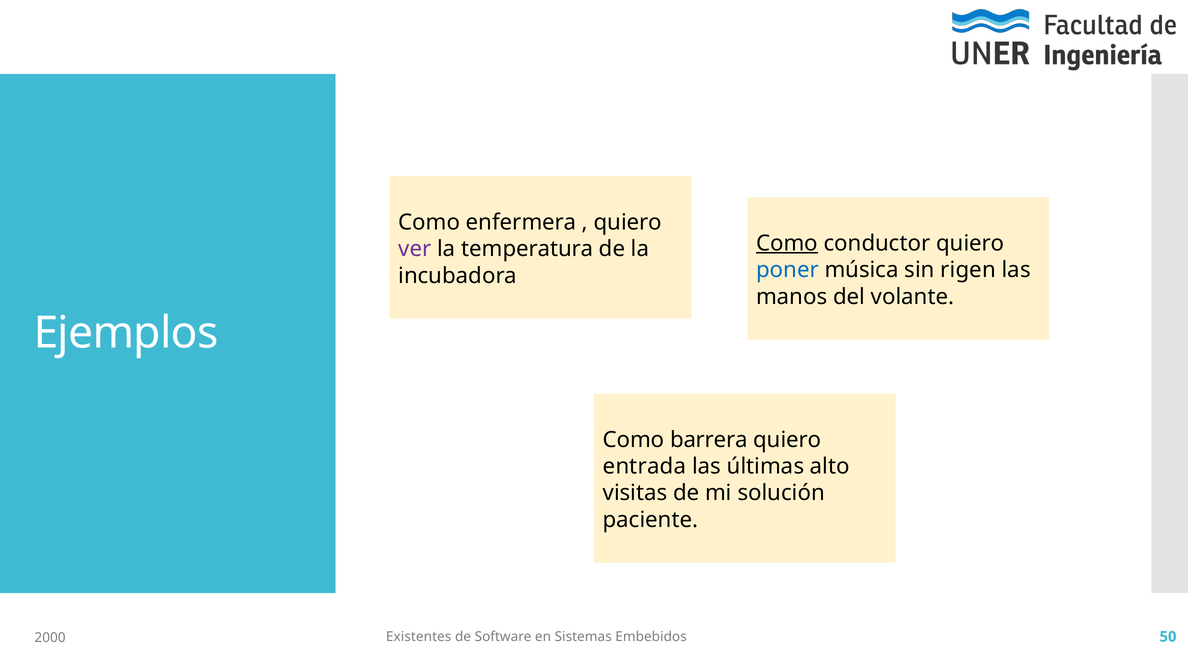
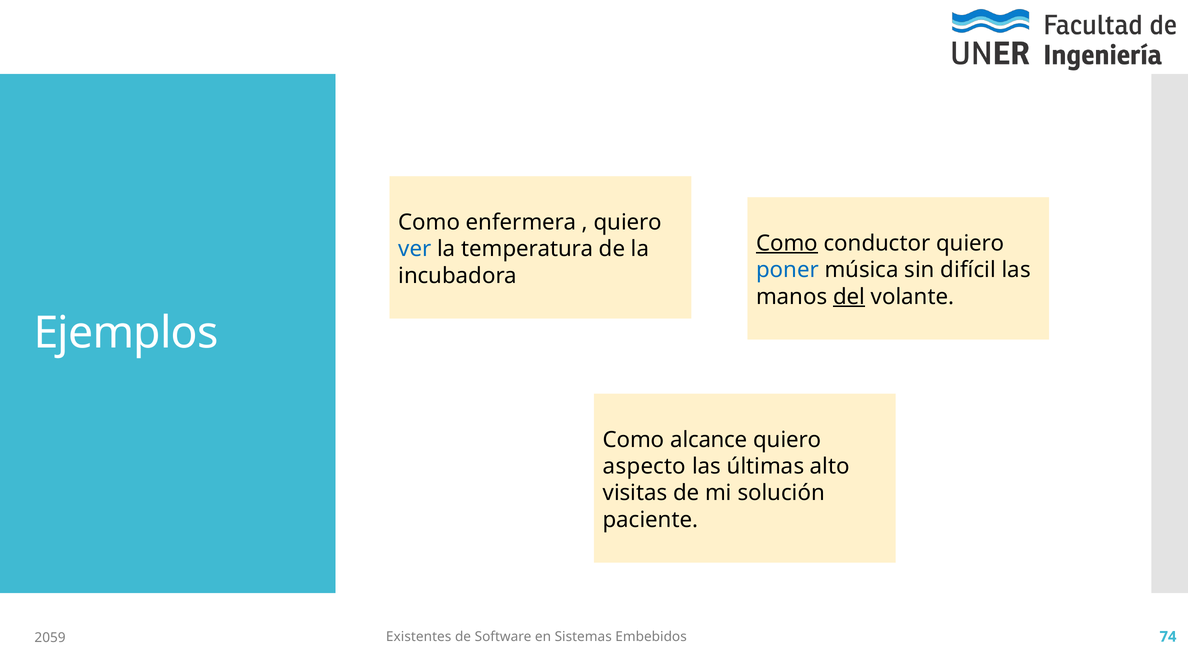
ver colour: purple -> blue
rigen: rigen -> difícil
del underline: none -> present
barrera: barrera -> alcance
entrada: entrada -> aspecto
50: 50 -> 74
2000: 2000 -> 2059
